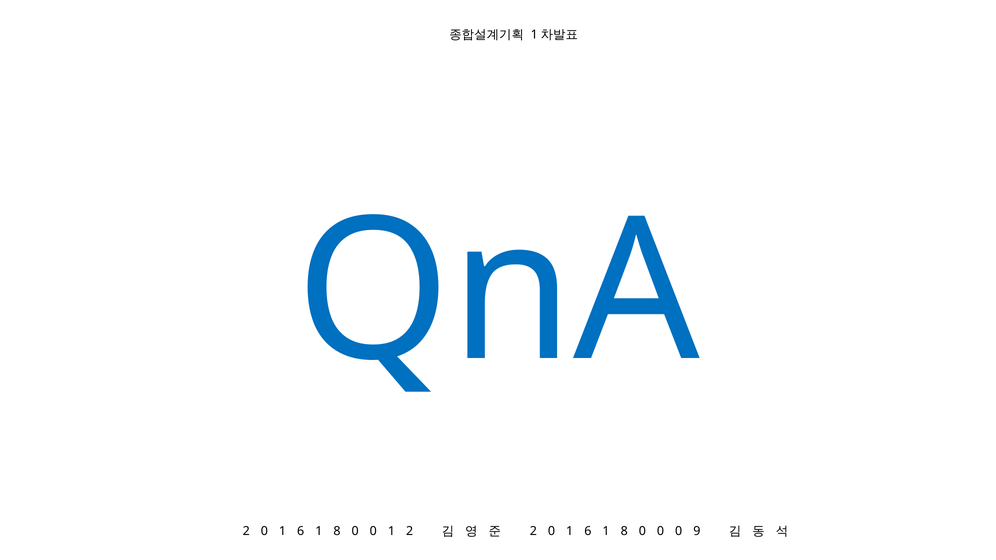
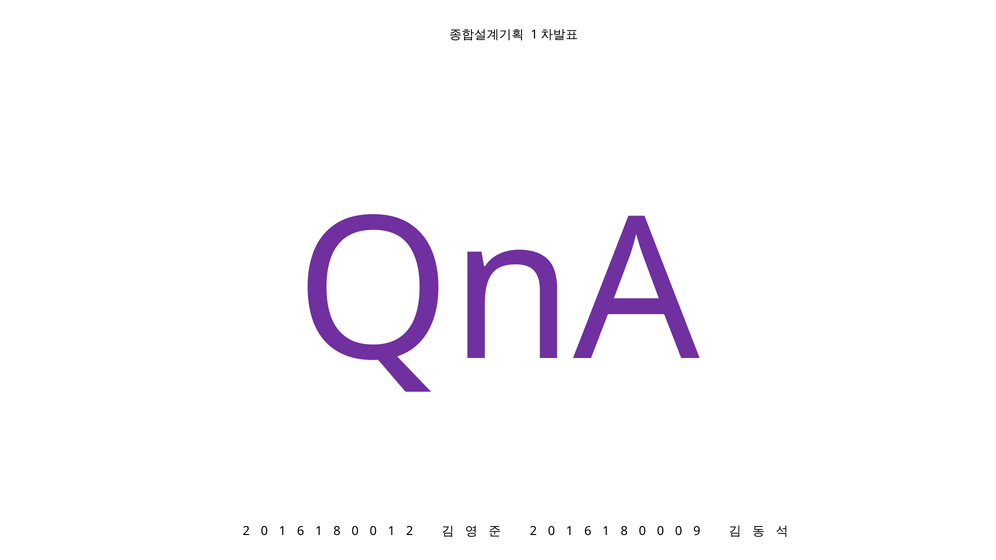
QnA colour: blue -> purple
